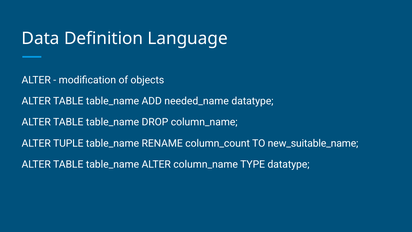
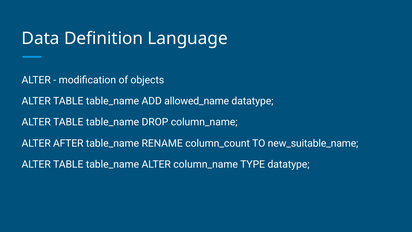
needed_name: needed_name -> allowed_name
TUPLE: TUPLE -> AFTER
